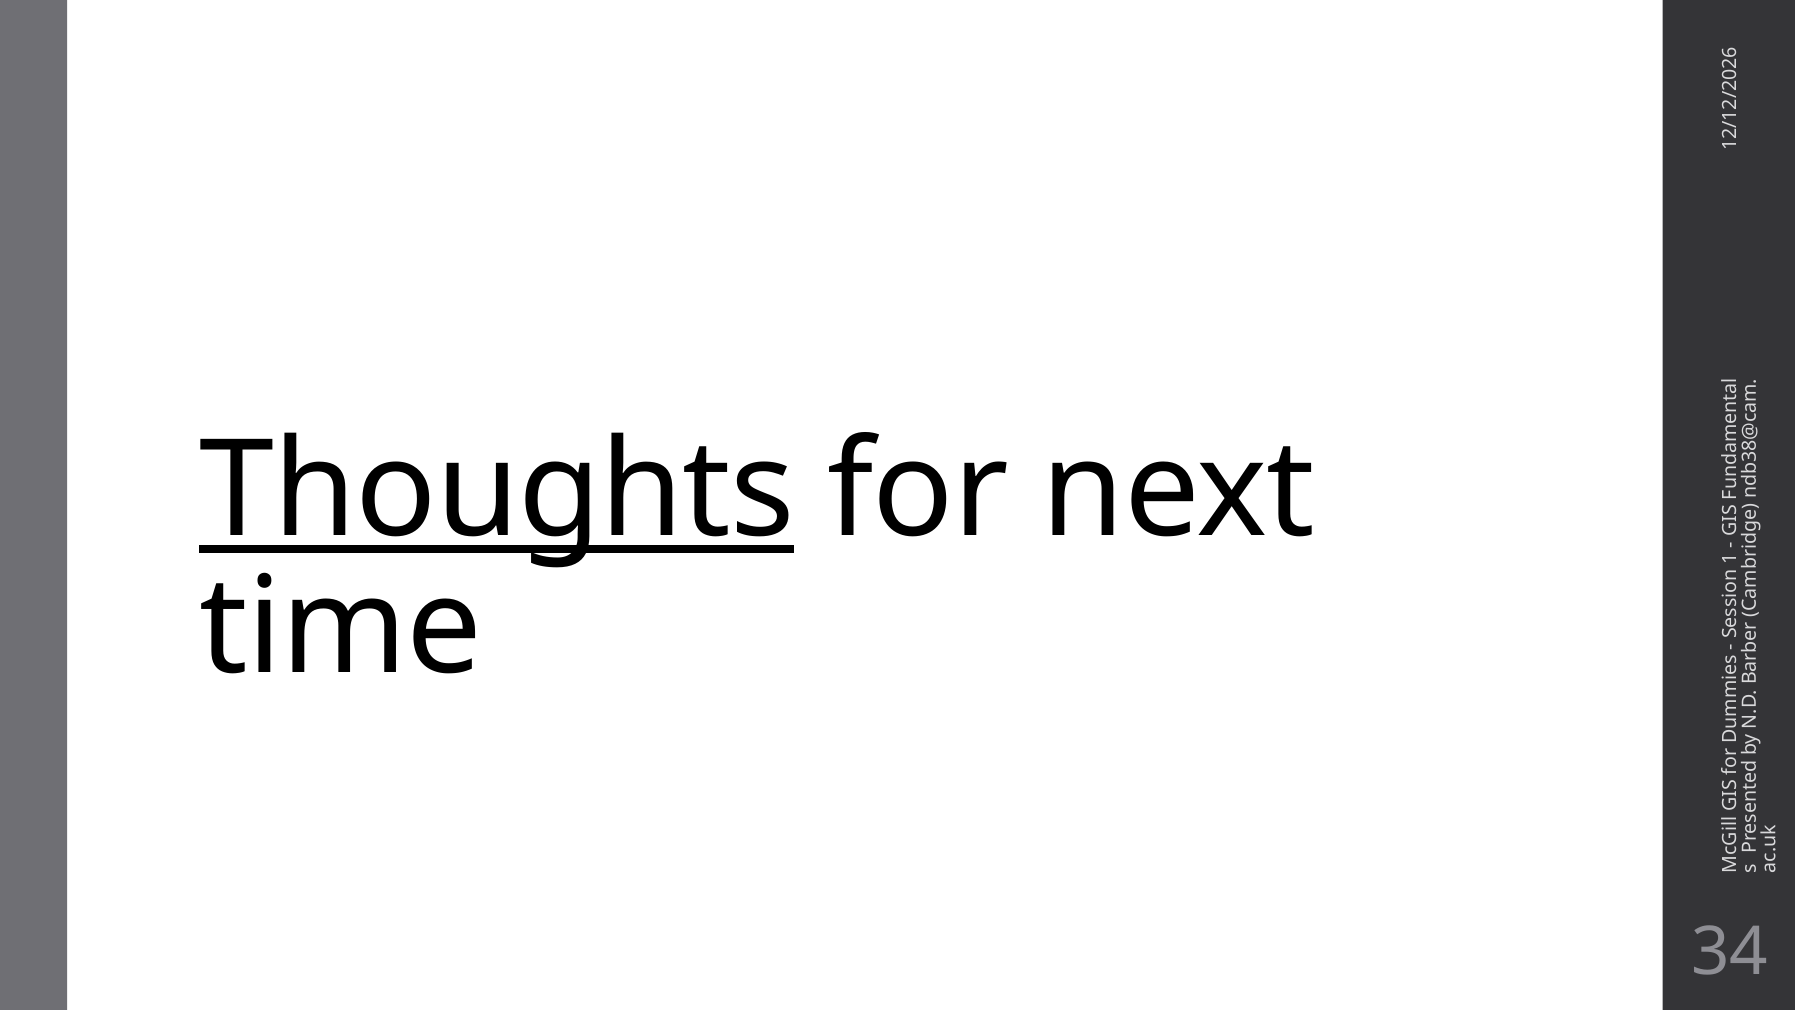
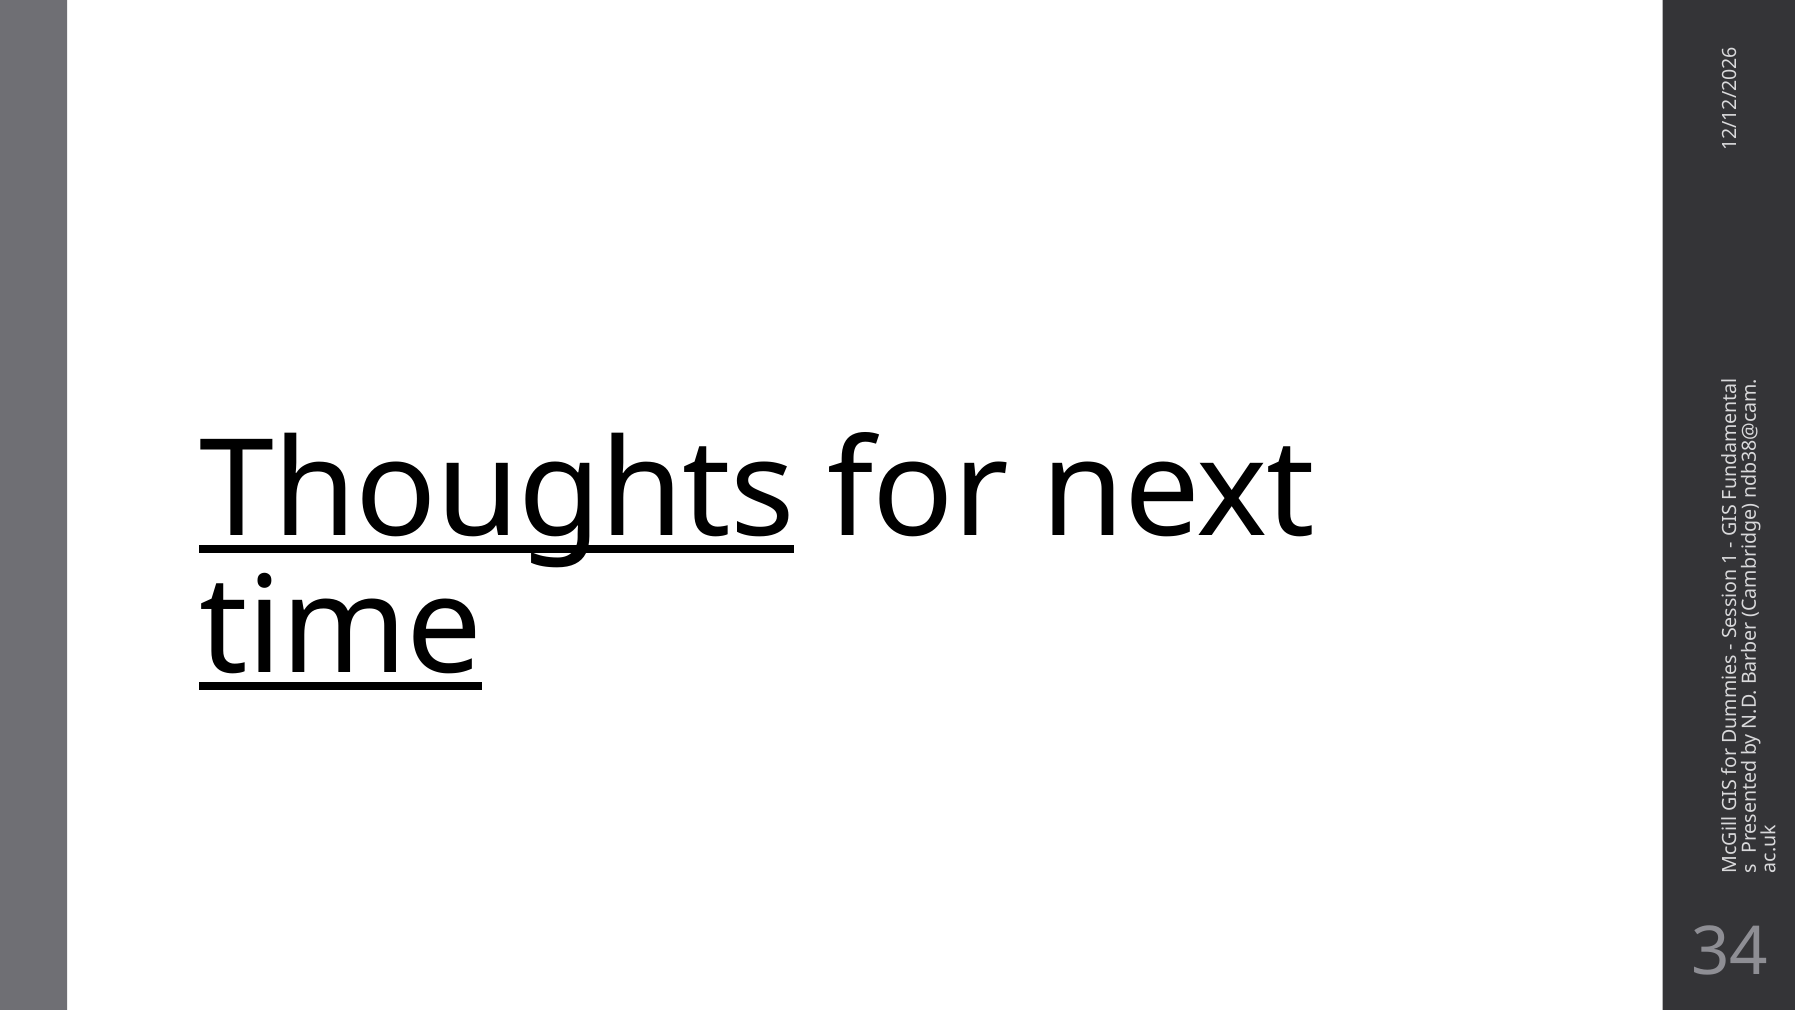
time underline: none -> present
